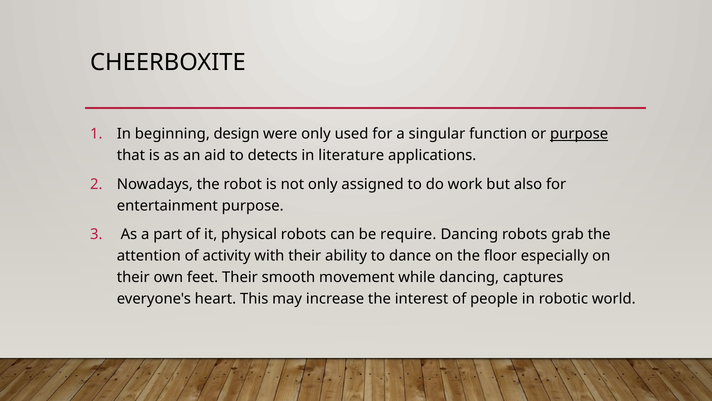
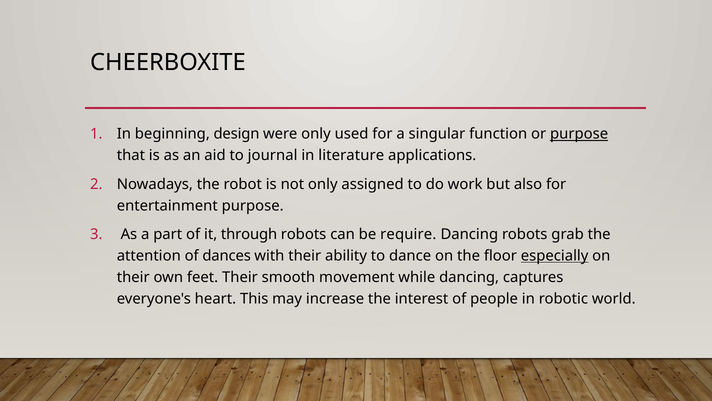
detects: detects -> journal
physical: physical -> through
activity: activity -> dances
especially underline: none -> present
